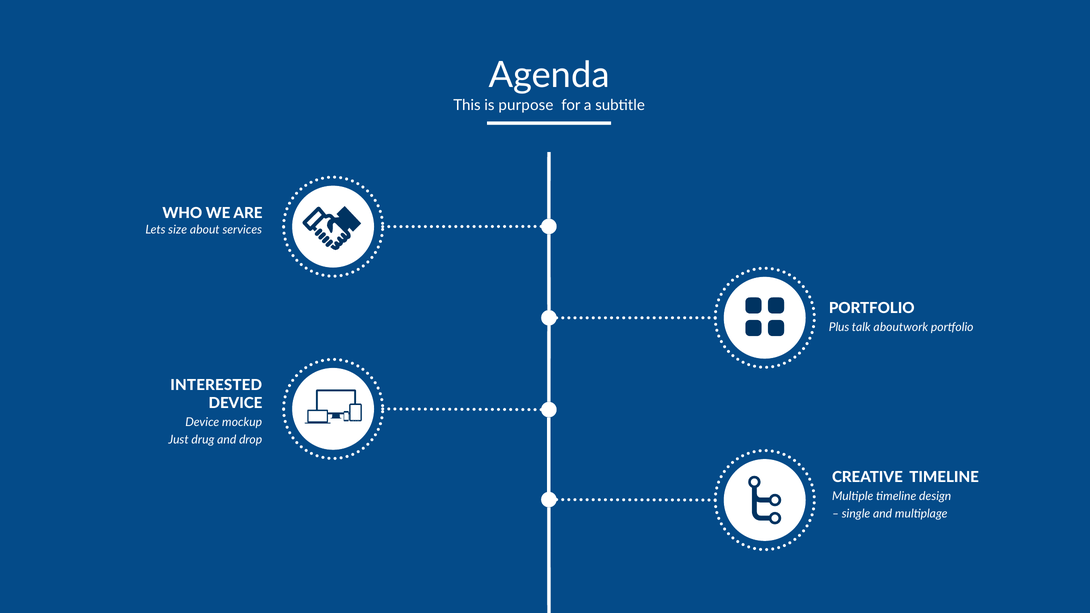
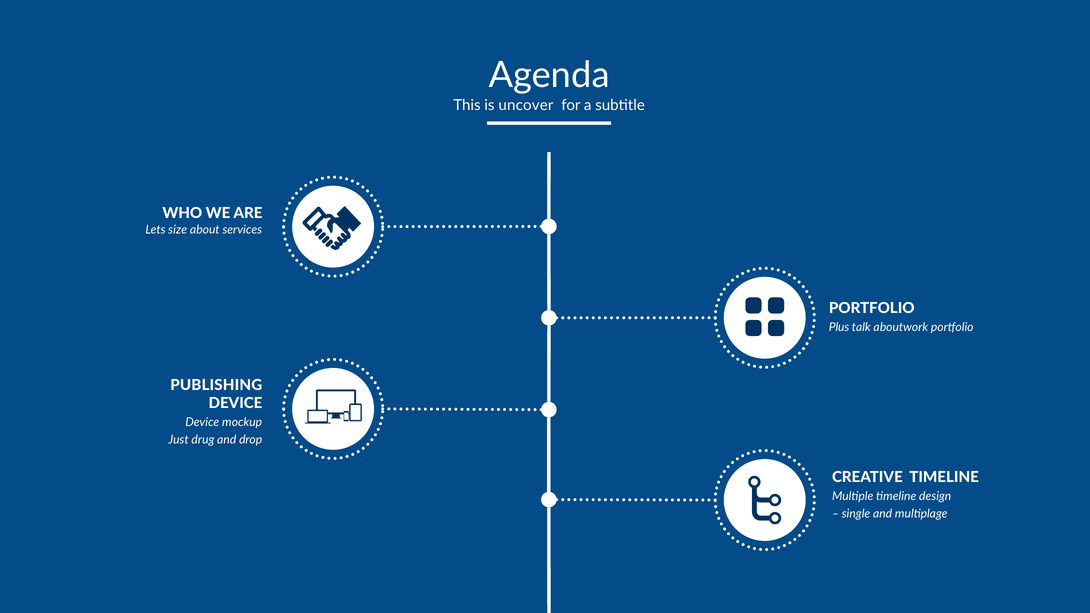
purpose: purpose -> uncover
INTERESTED: INTERESTED -> PUBLISHING
